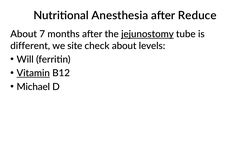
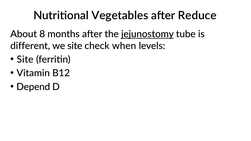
Anesthesia: Anesthesia -> Vegetables
7: 7 -> 8
check about: about -> when
Will at (25, 60): Will -> Site
Vitamin underline: present -> none
Michael: Michael -> Depend
